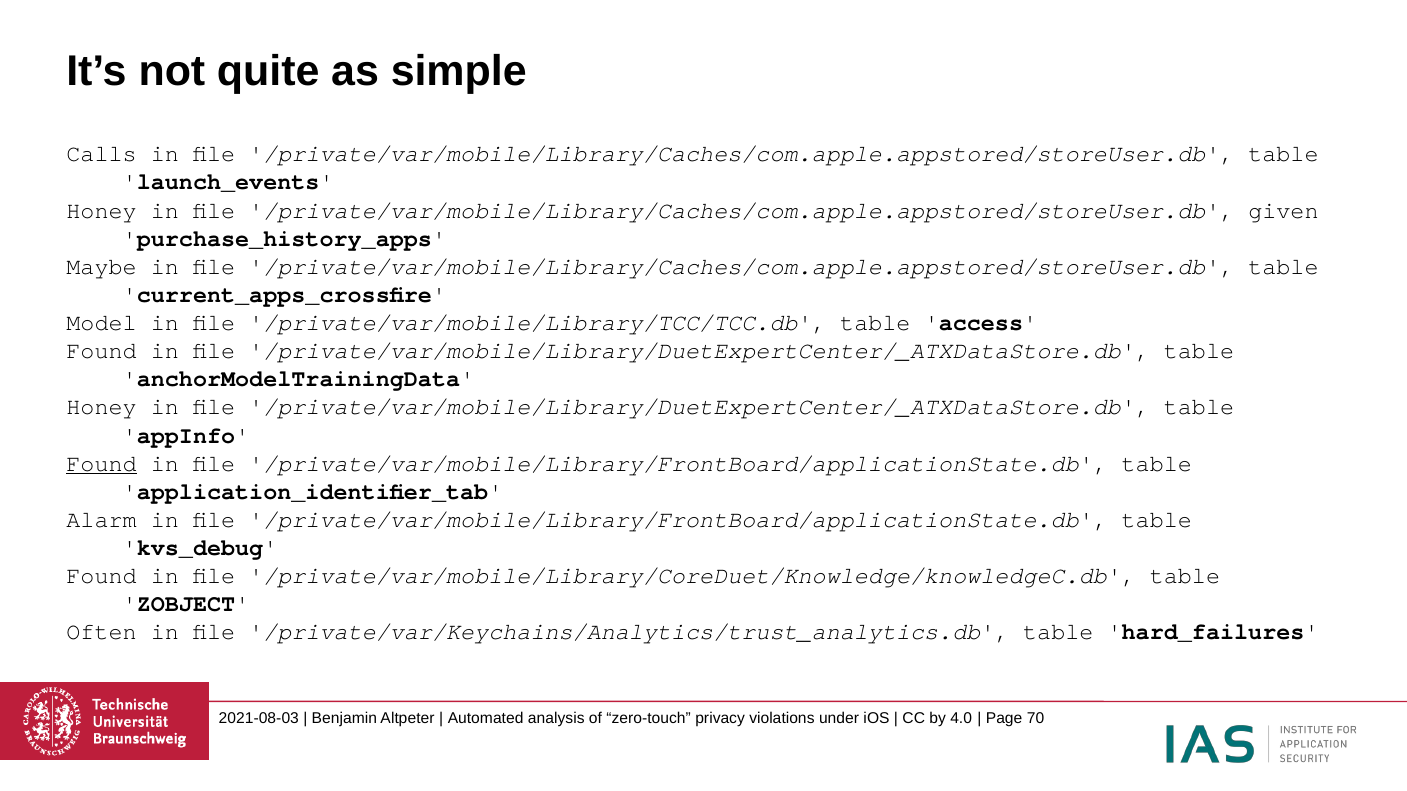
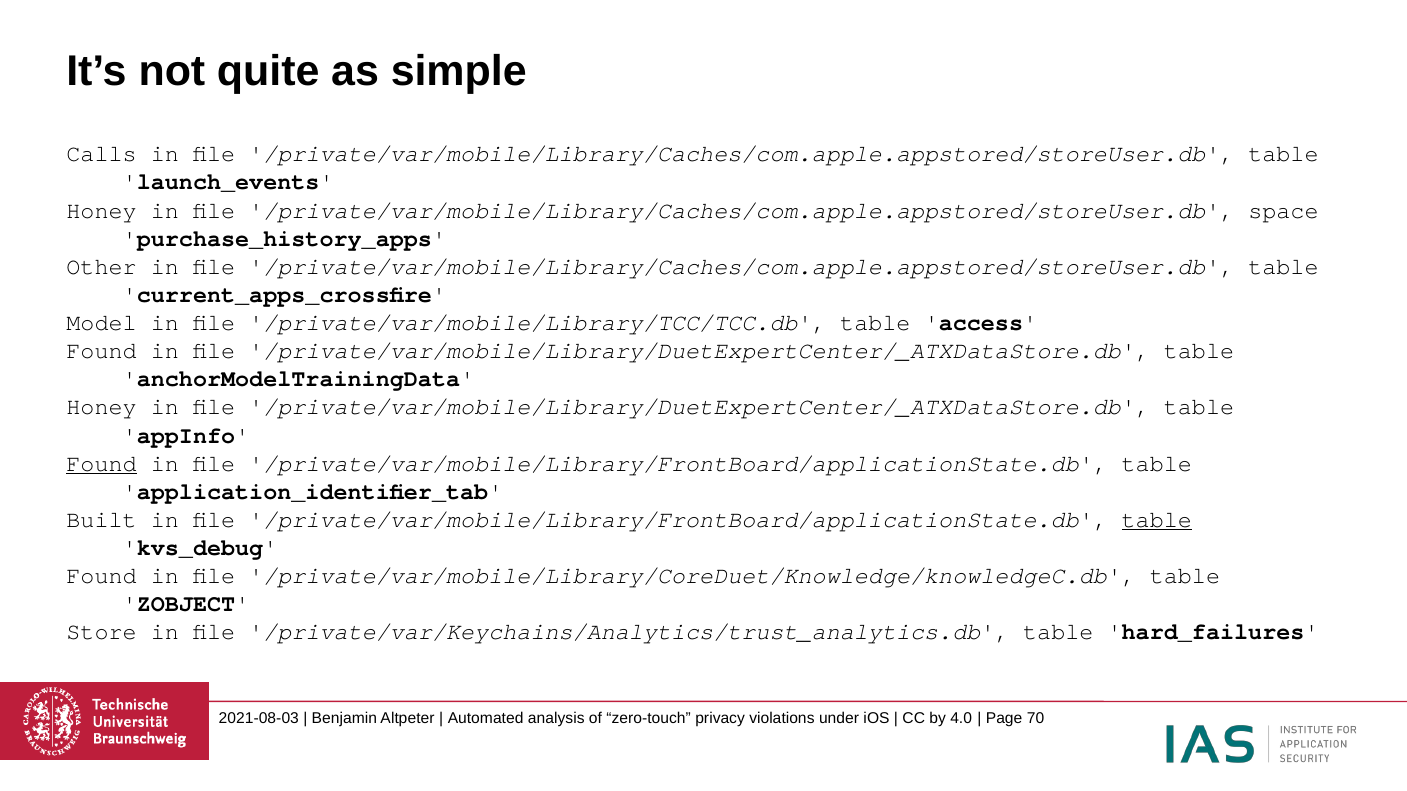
given: given -> space
Maybe: Maybe -> Other
Alarm: Alarm -> Built
table at (1157, 520) underline: none -> present
Often: Often -> Store
